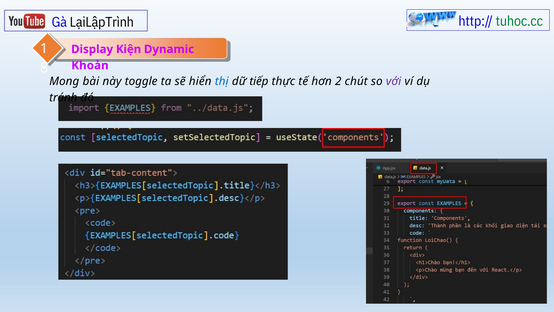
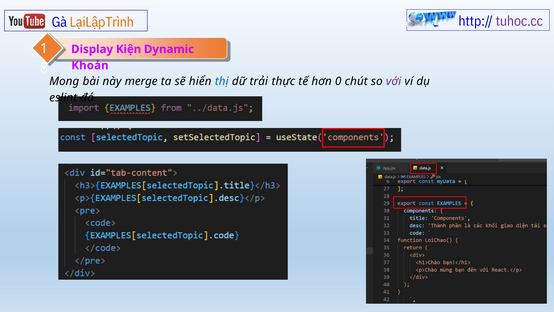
LạiLậpTrình colour: black -> orange
tuhoc.cc colour: green -> purple
toggle: toggle -> merge
tiếp: tiếp -> trải
2: 2 -> 0
tránh: tránh -> eslint
